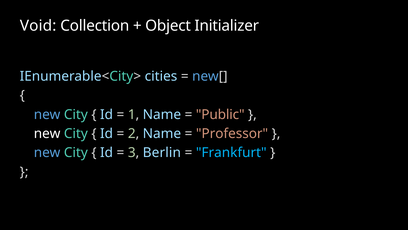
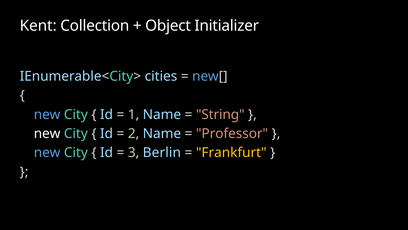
Void: Void -> Kent
Public: Public -> String
Frankfurt colour: light blue -> yellow
